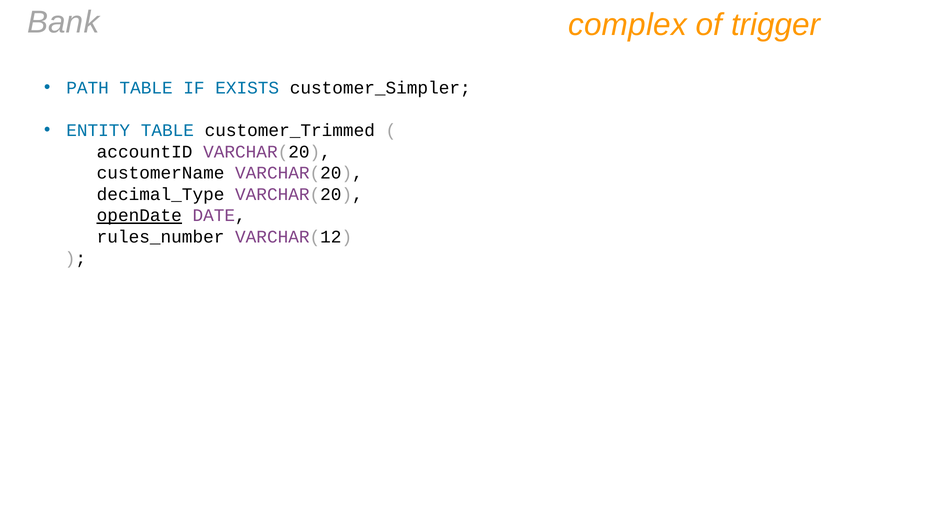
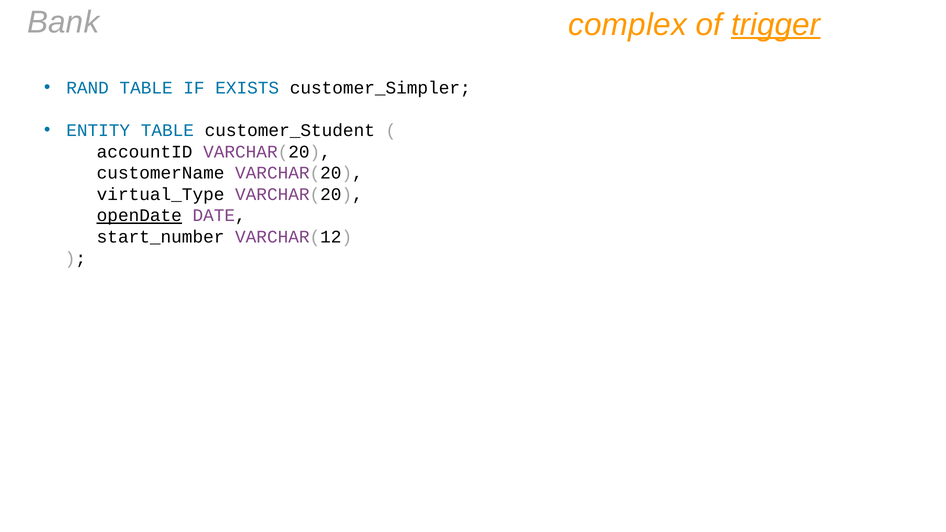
trigger underline: none -> present
PATH: PATH -> RAND
customer_Trimmed: customer_Trimmed -> customer_Student
decimal_Type: decimal_Type -> virtual_Type
rules_number: rules_number -> start_number
